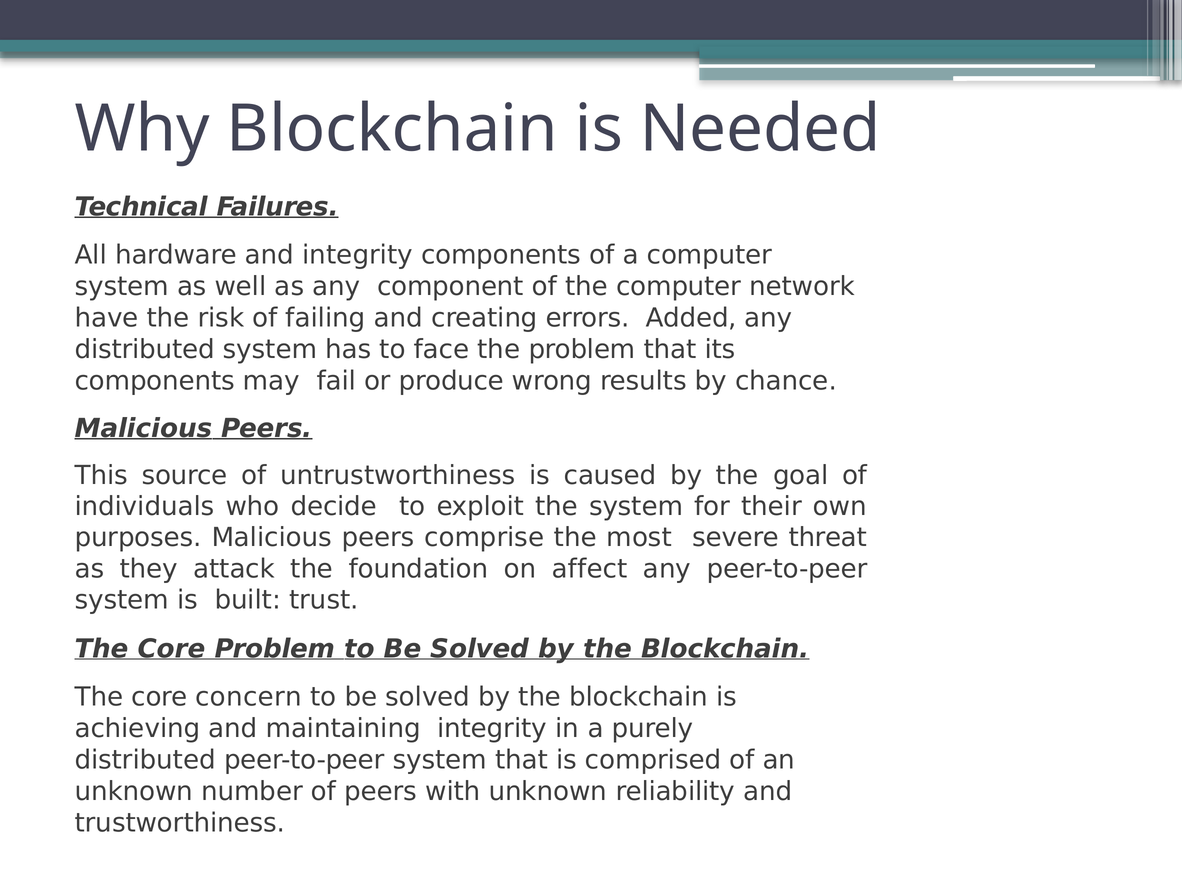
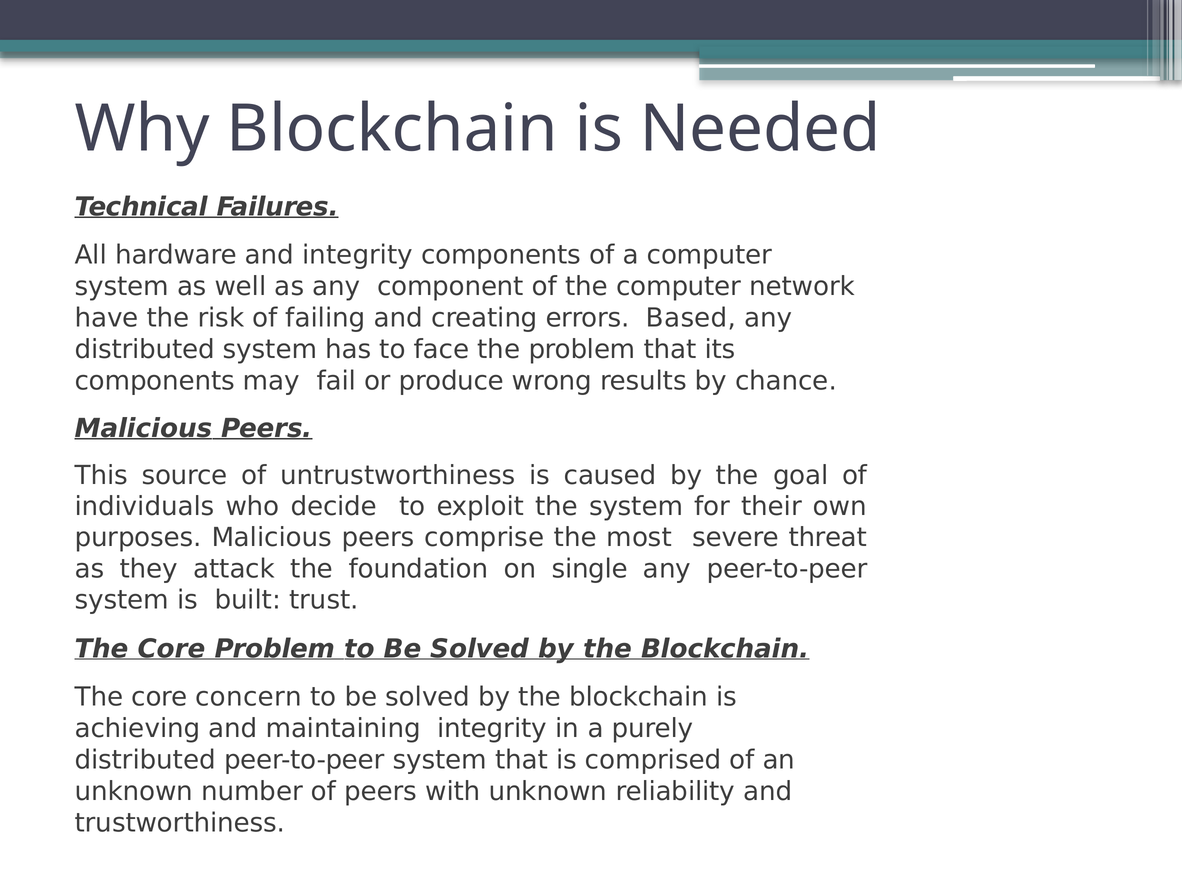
Added: Added -> Based
affect: affect -> single
